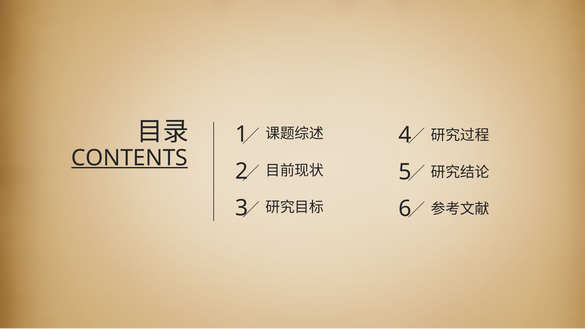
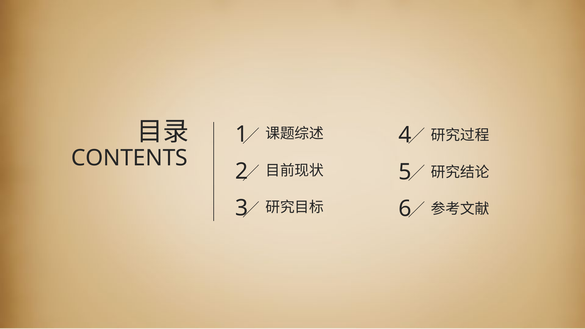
CONTENTS underline: present -> none
